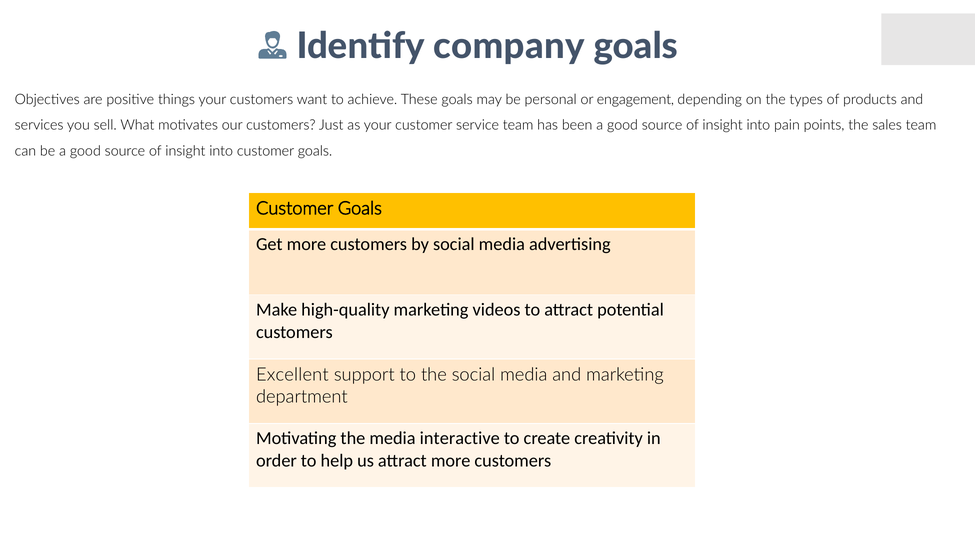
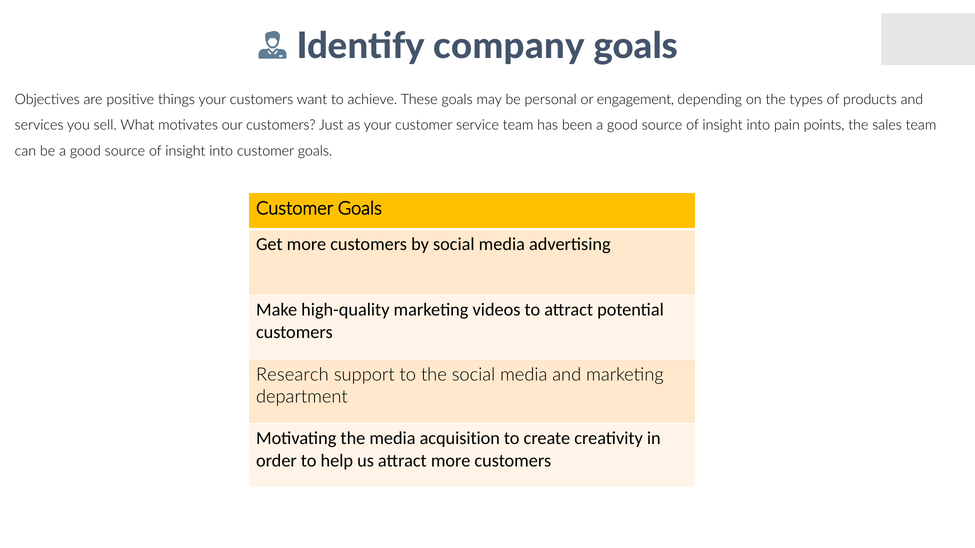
Excellent: Excellent -> Research
interactive: interactive -> acquisition
